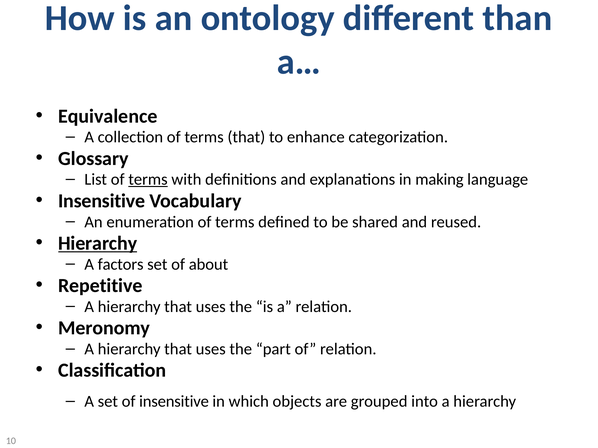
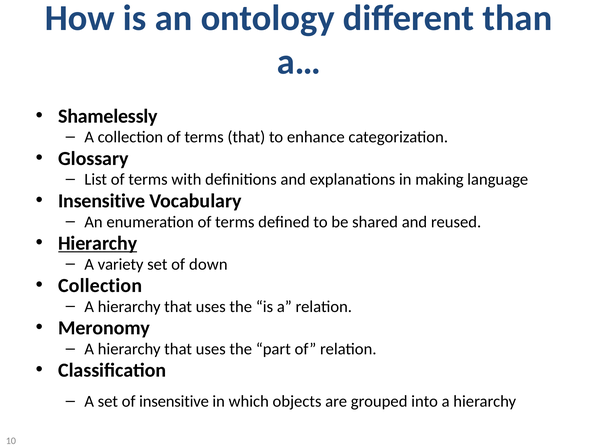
Equivalence: Equivalence -> Shamelessly
terms at (148, 180) underline: present -> none
factors: factors -> variety
about: about -> down
Repetitive at (100, 286): Repetitive -> Collection
